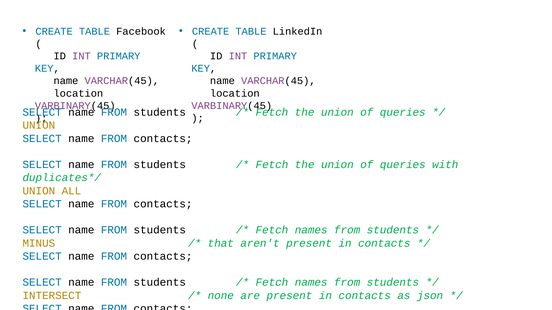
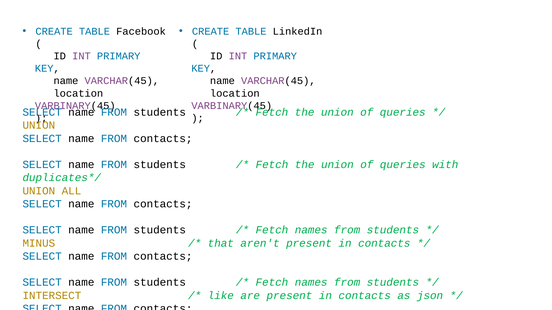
none: none -> like
